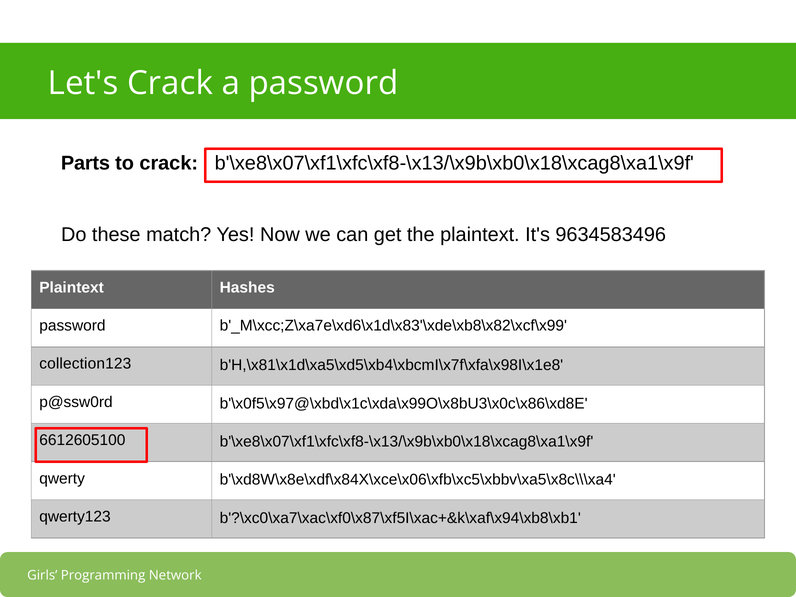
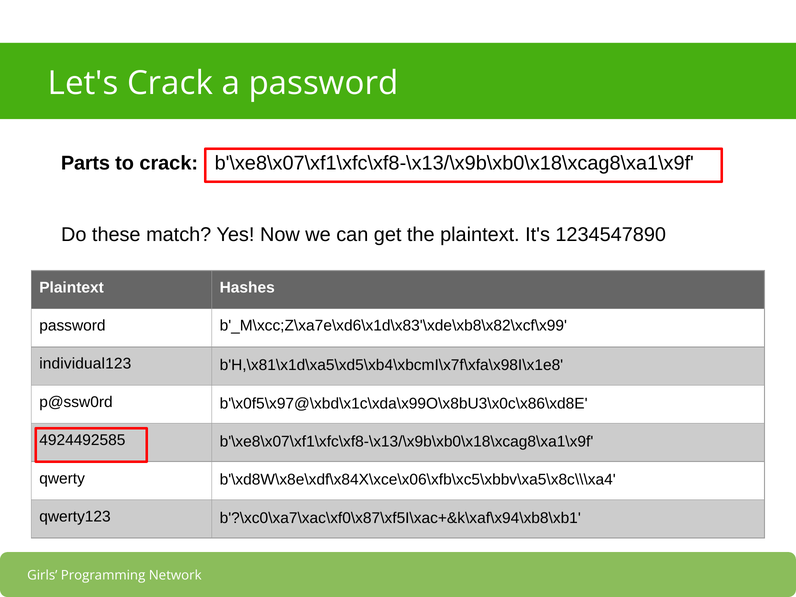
9634583496: 9634583496 -> 1234547890
collection123: collection123 -> individual123
6612605100: 6612605100 -> 4924492585
